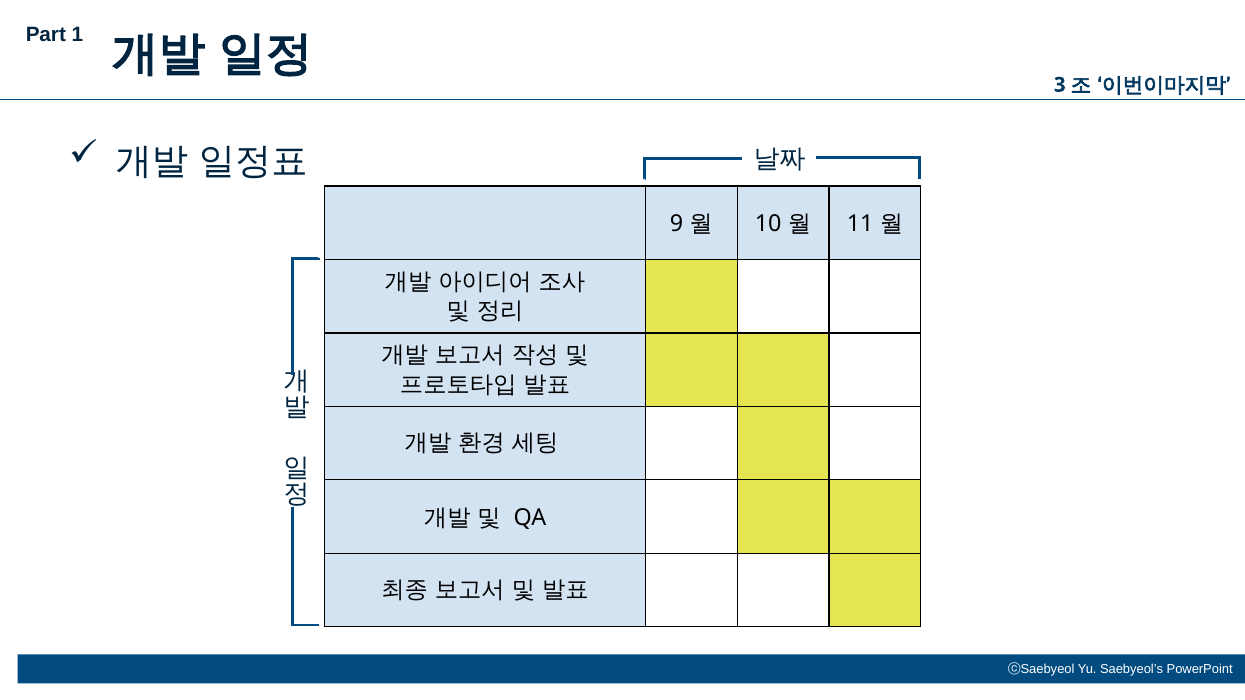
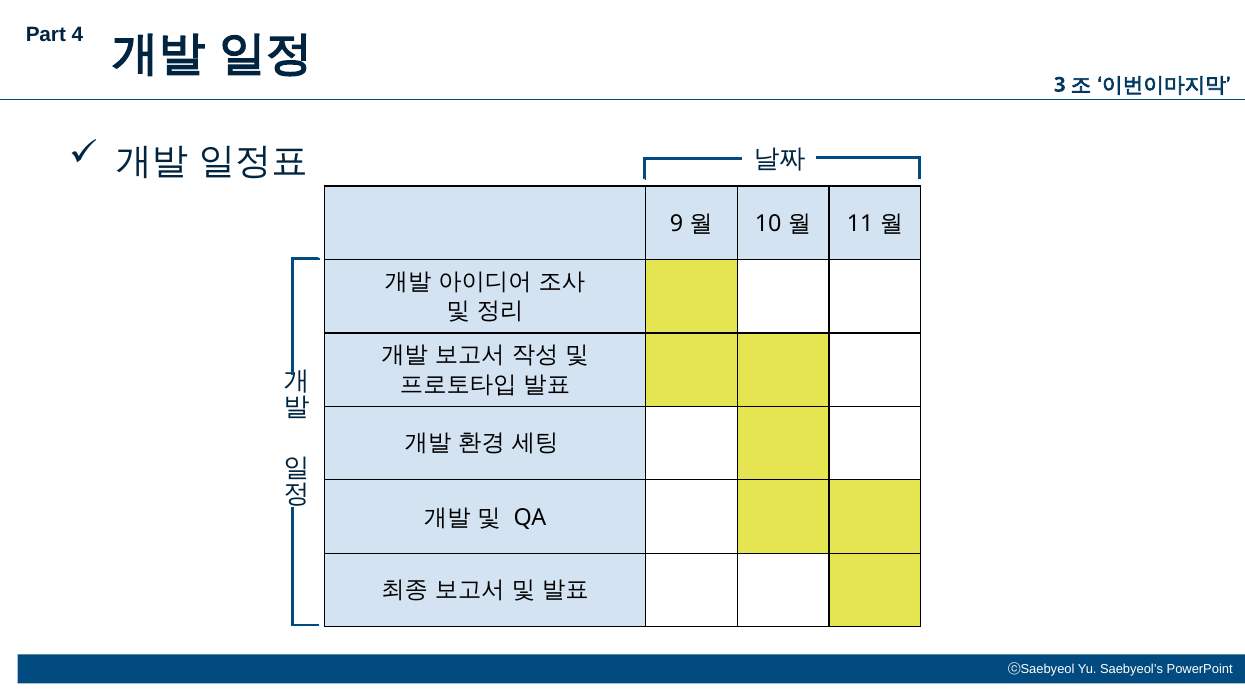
1: 1 -> 4
